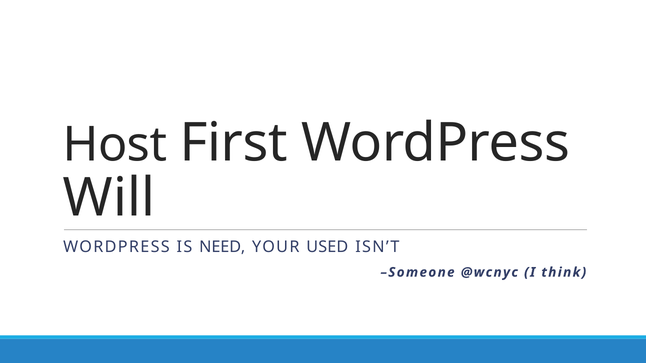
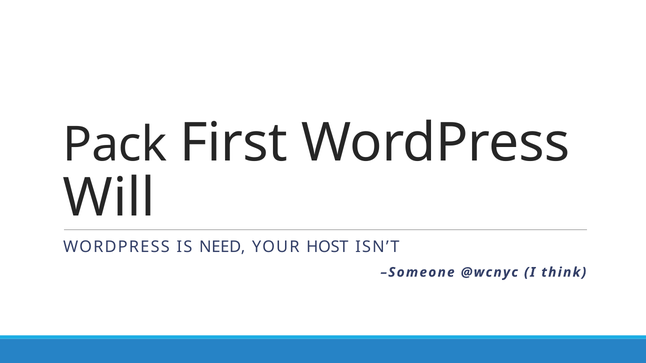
Host: Host -> Pack
USED: USED -> HOST
